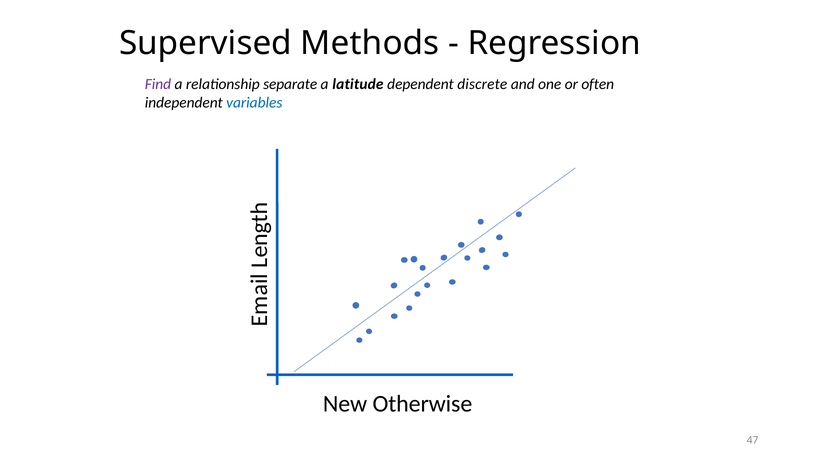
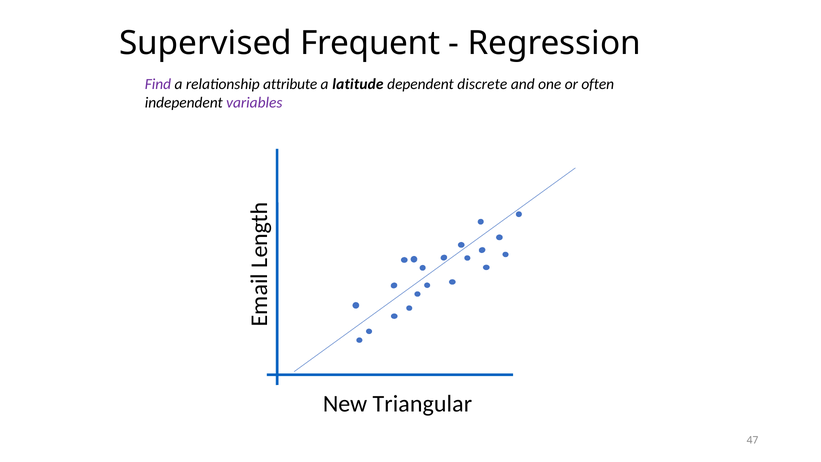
Methods: Methods -> Frequent
separate: separate -> attribute
variables colour: blue -> purple
Otherwise: Otherwise -> Triangular
